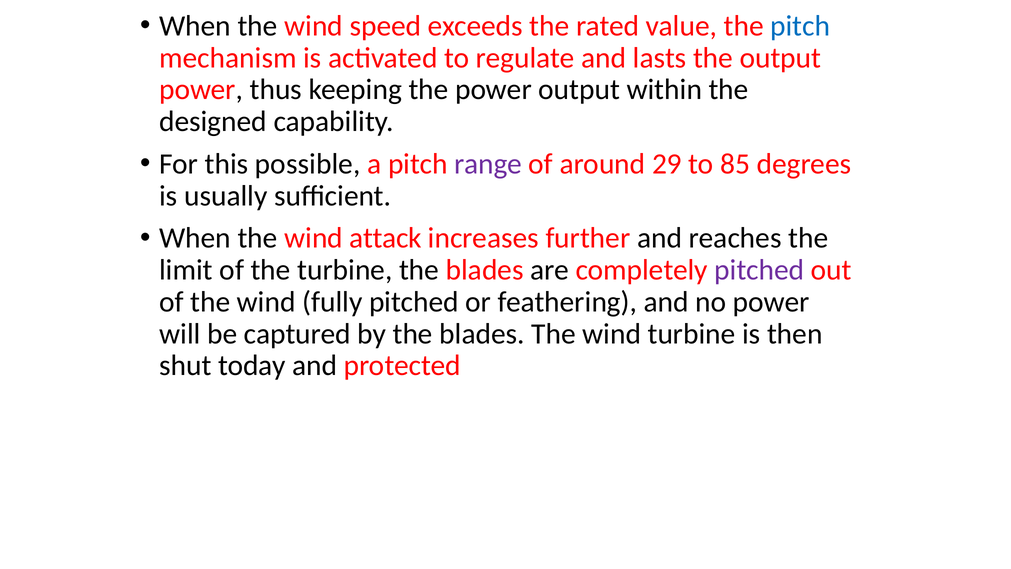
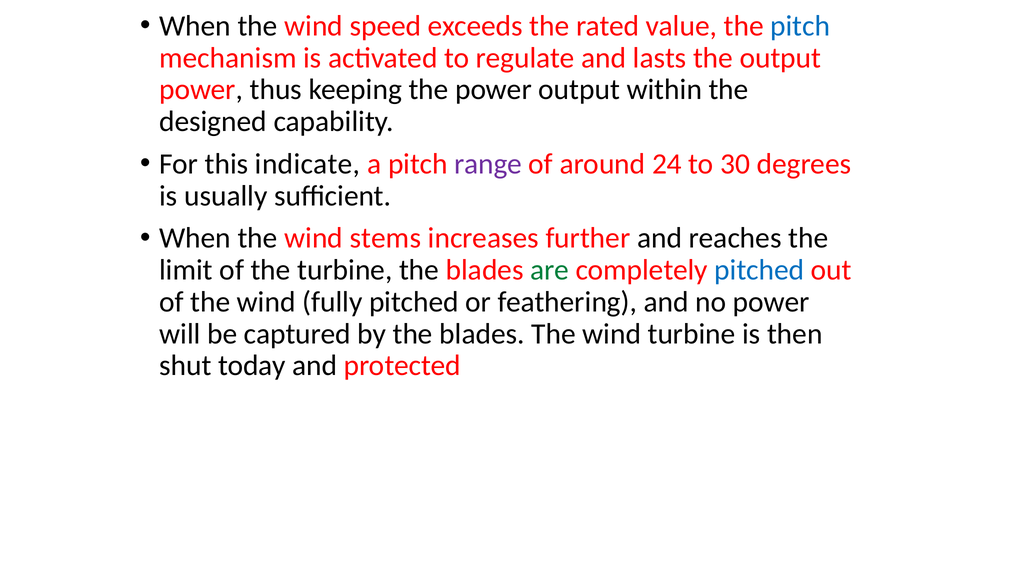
possible: possible -> indicate
29: 29 -> 24
85: 85 -> 30
attack: attack -> stems
are colour: black -> green
pitched at (759, 270) colour: purple -> blue
